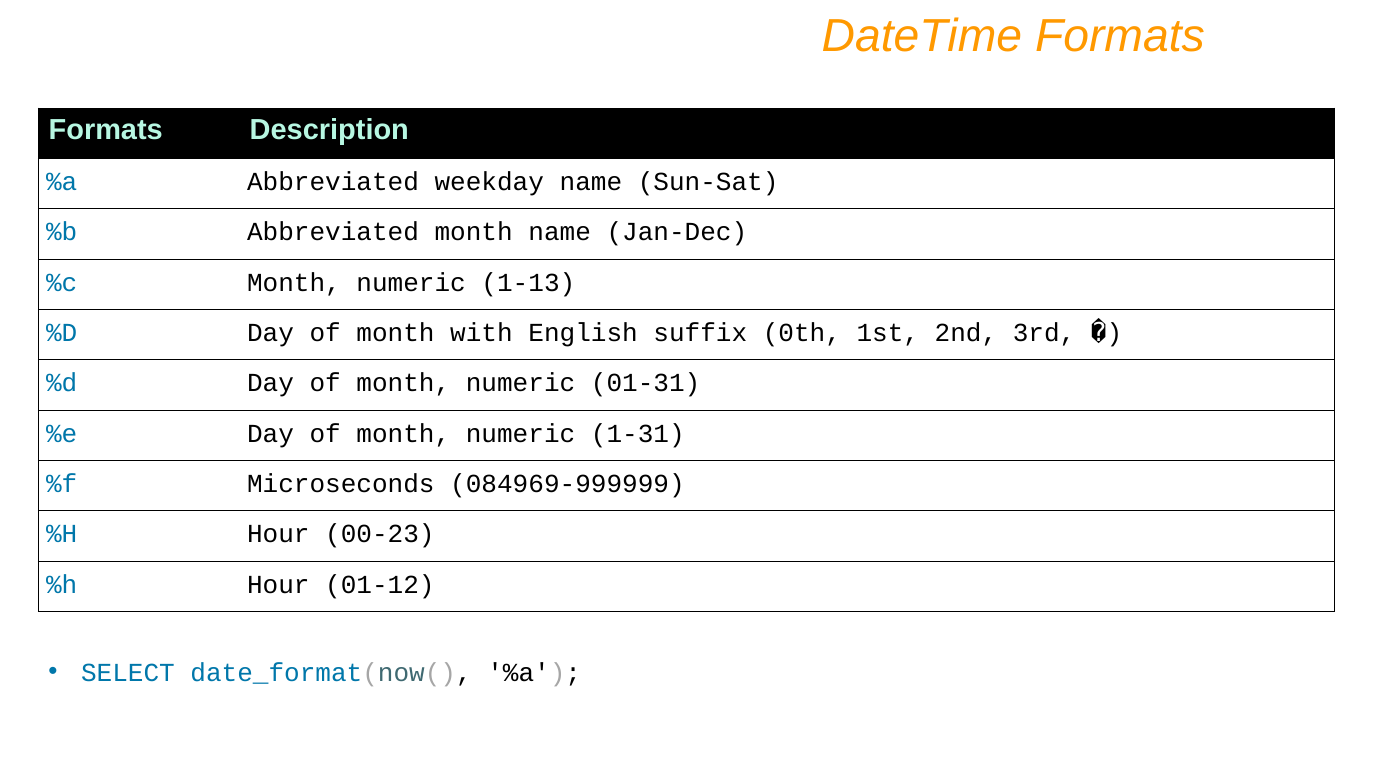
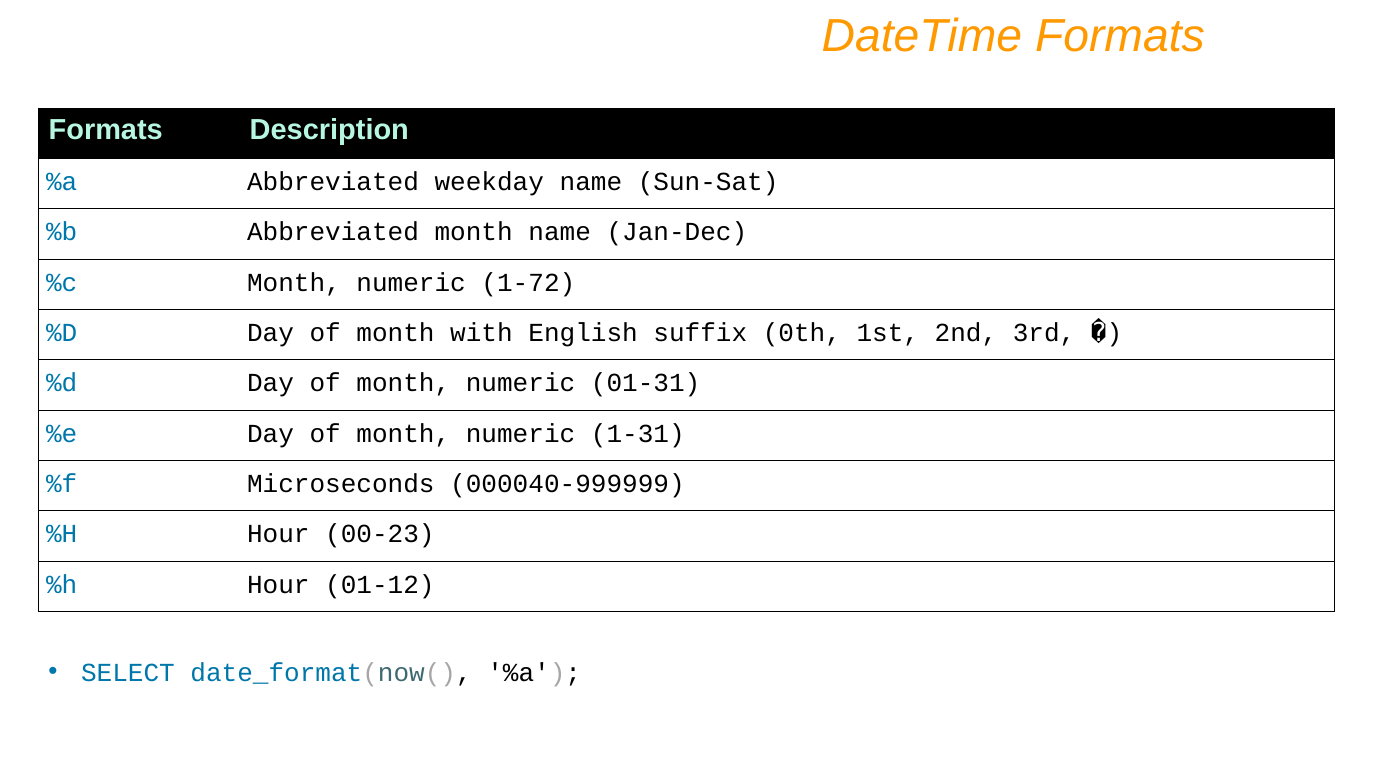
1-13: 1-13 -> 1-72
084969-999999: 084969-999999 -> 000040-999999
